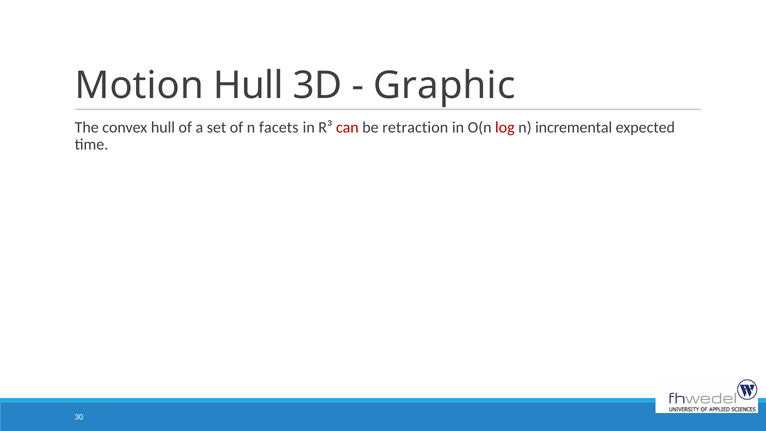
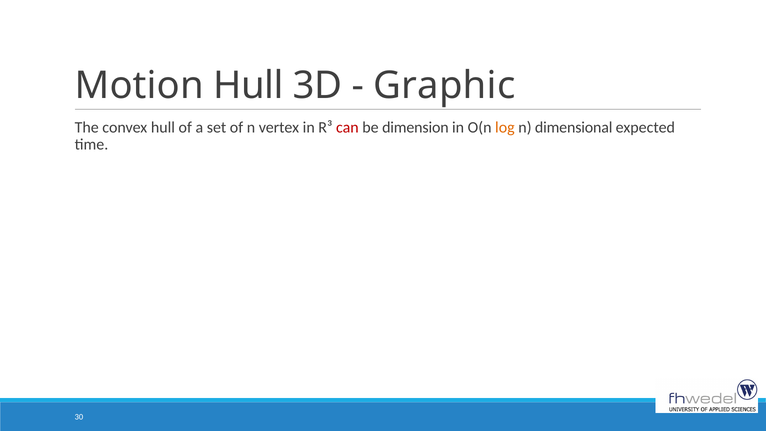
facets: facets -> vertex
retraction: retraction -> dimension
log colour: red -> orange
incremental: incremental -> dimensional
